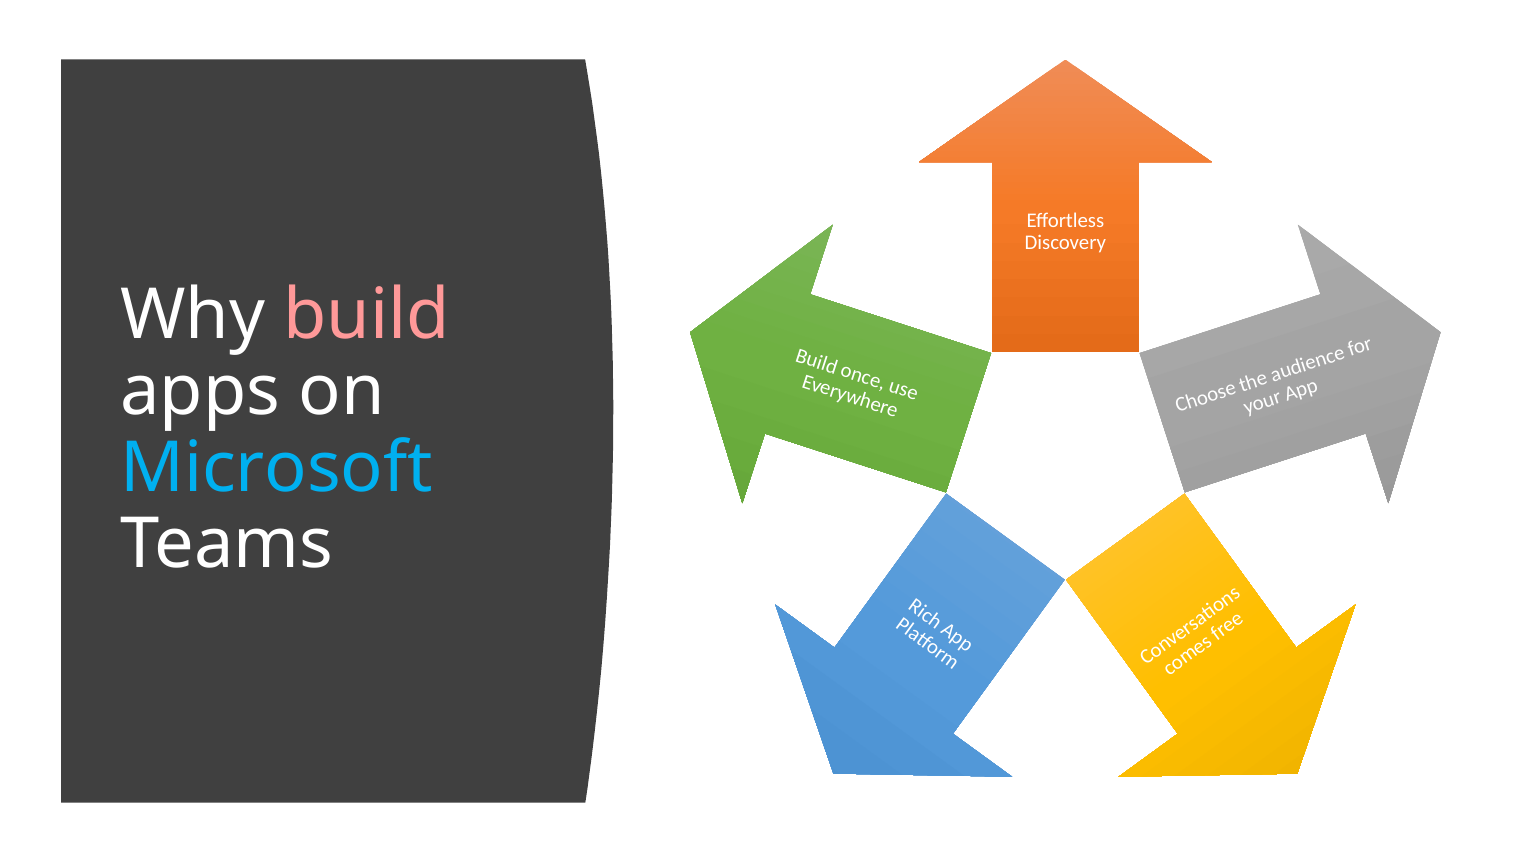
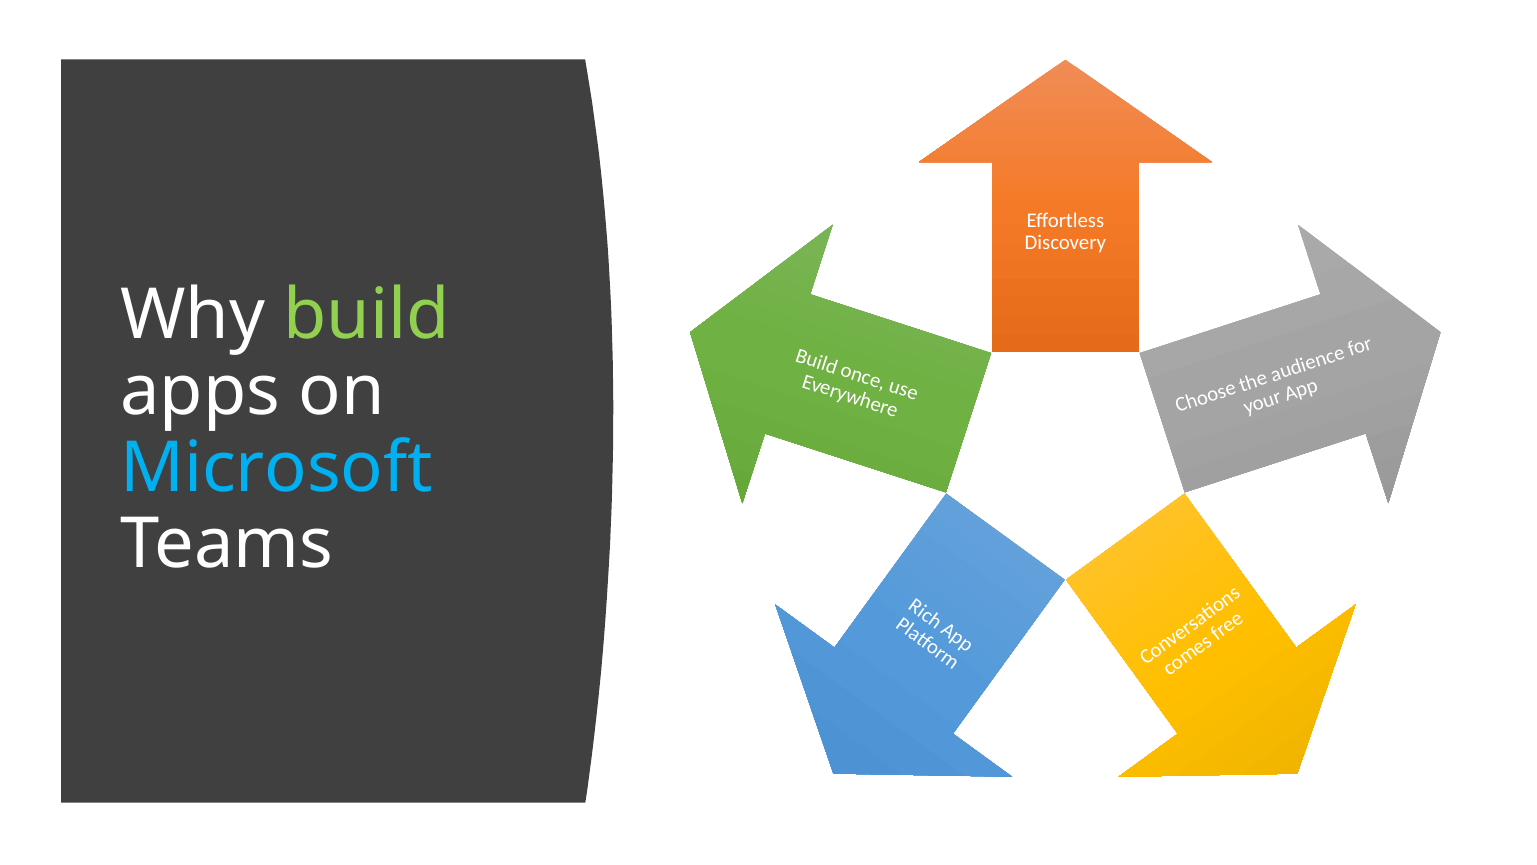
build colour: pink -> light green
